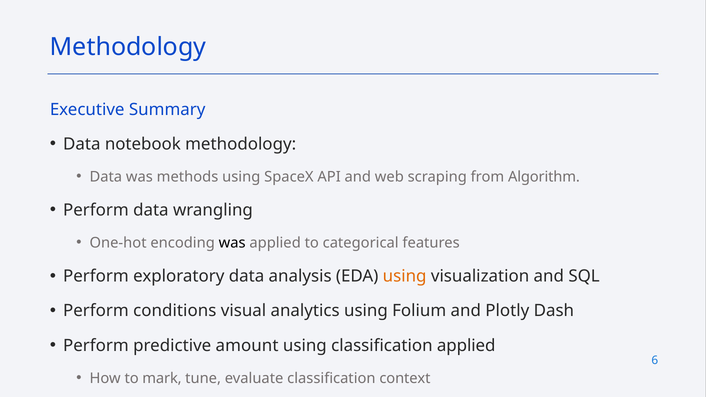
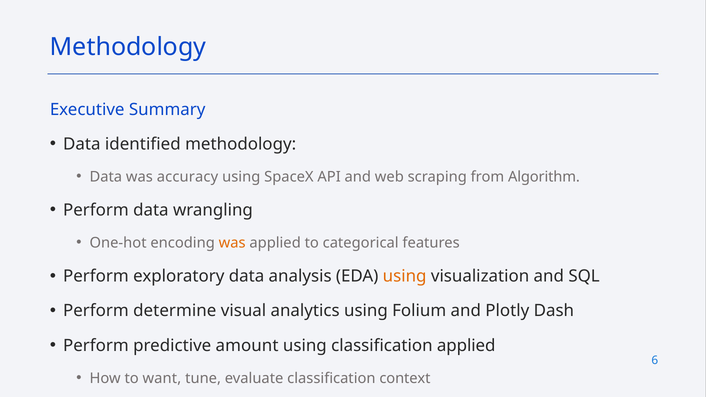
notebook: notebook -> identified
methods: methods -> accuracy
was at (232, 243) colour: black -> orange
conditions: conditions -> determine
mark: mark -> want
